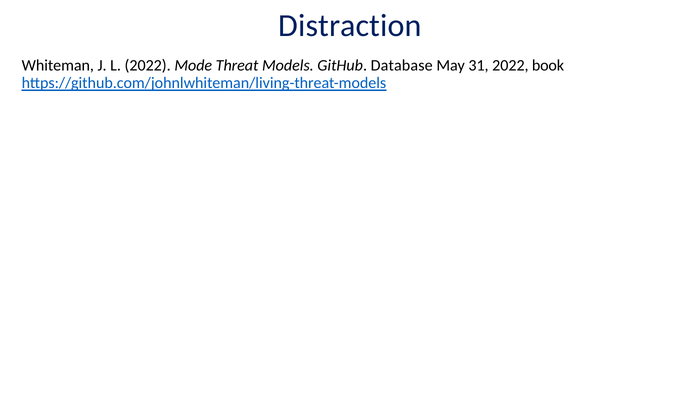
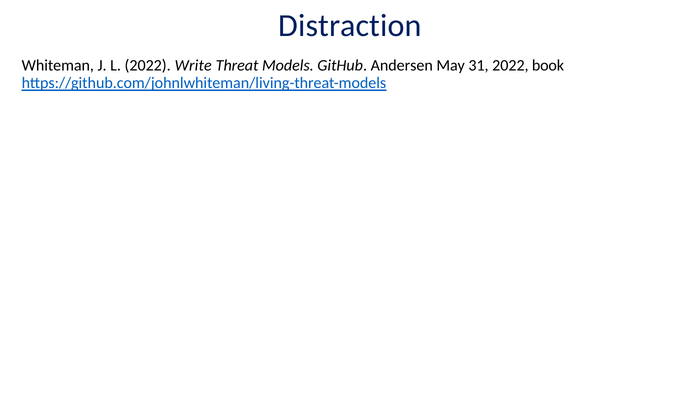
Mode: Mode -> Write
Database: Database -> Andersen
